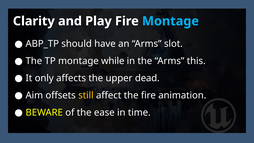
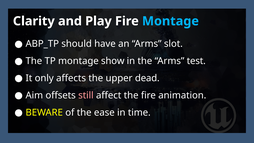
while: while -> show
this: this -> test
still colour: yellow -> pink
